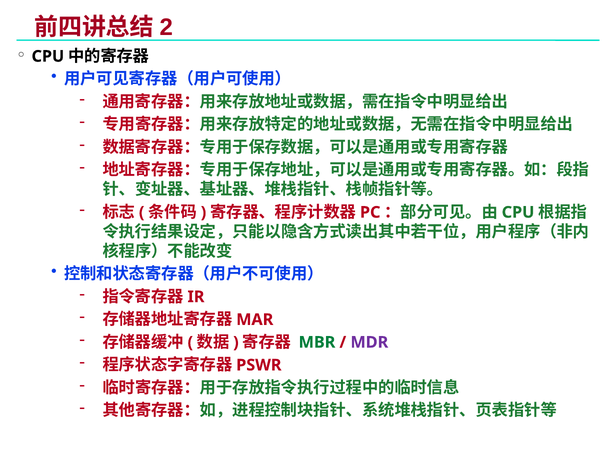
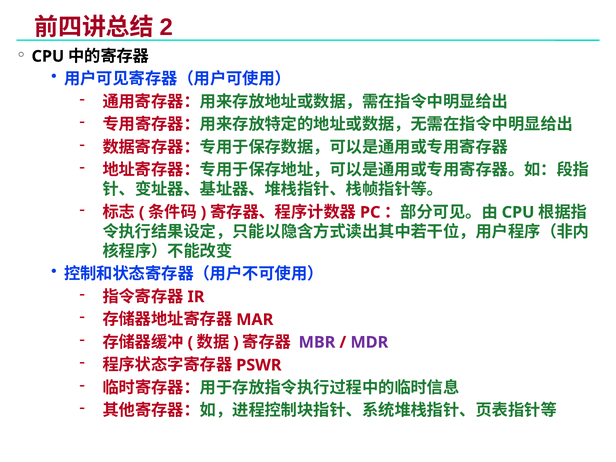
MBR colour: green -> purple
